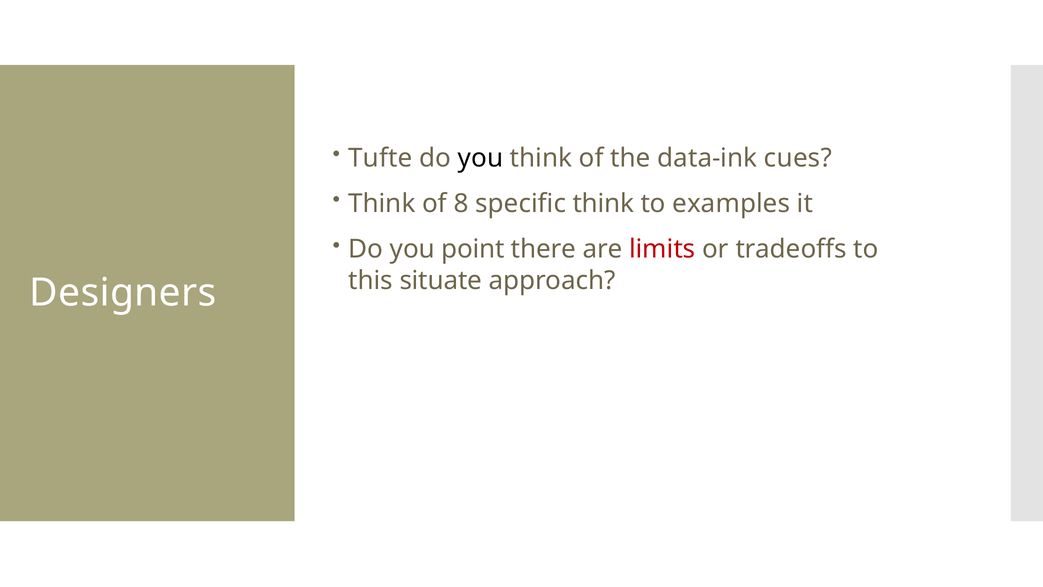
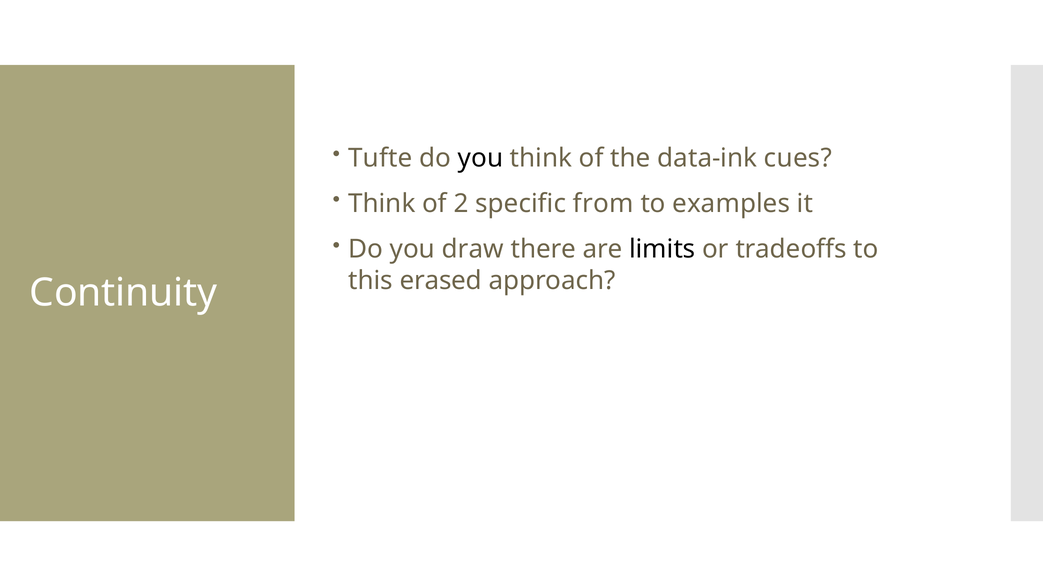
8: 8 -> 2
specific think: think -> from
point: point -> draw
limits colour: red -> black
situate: situate -> erased
Designers: Designers -> Continuity
